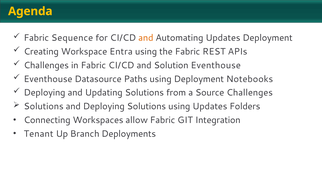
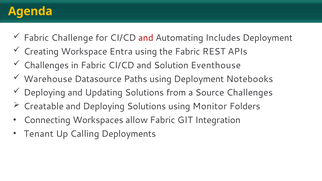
Sequence: Sequence -> Challenge
and at (146, 38) colour: orange -> red
Automating Updates: Updates -> Includes
Eventhouse at (48, 79): Eventhouse -> Warehouse
Solutions at (44, 106): Solutions -> Creatable
using Updates: Updates -> Monitor
Branch: Branch -> Calling
